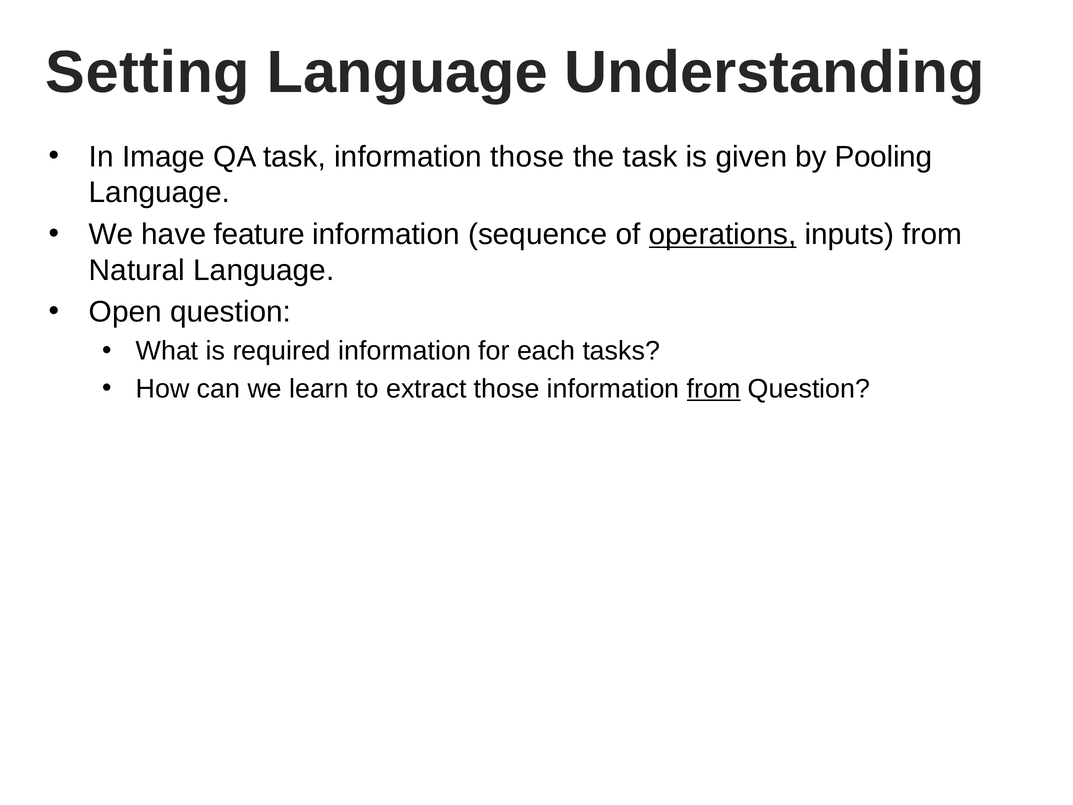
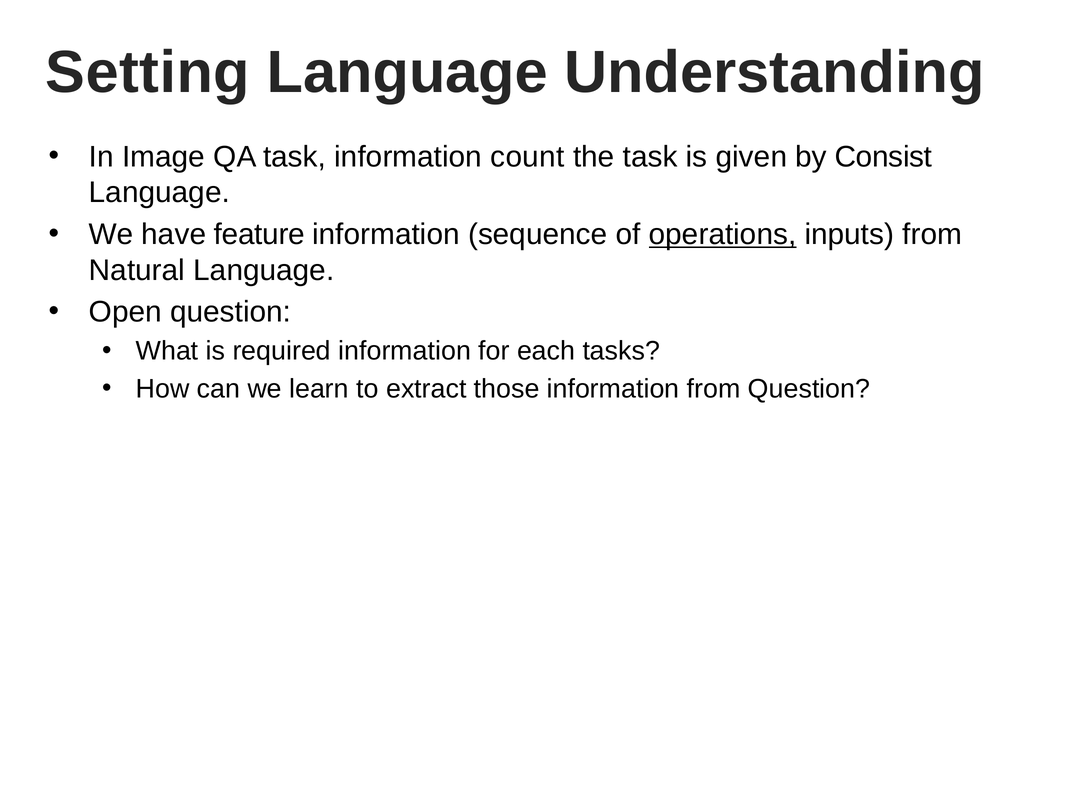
information those: those -> count
Pooling: Pooling -> Consist
from at (714, 389) underline: present -> none
